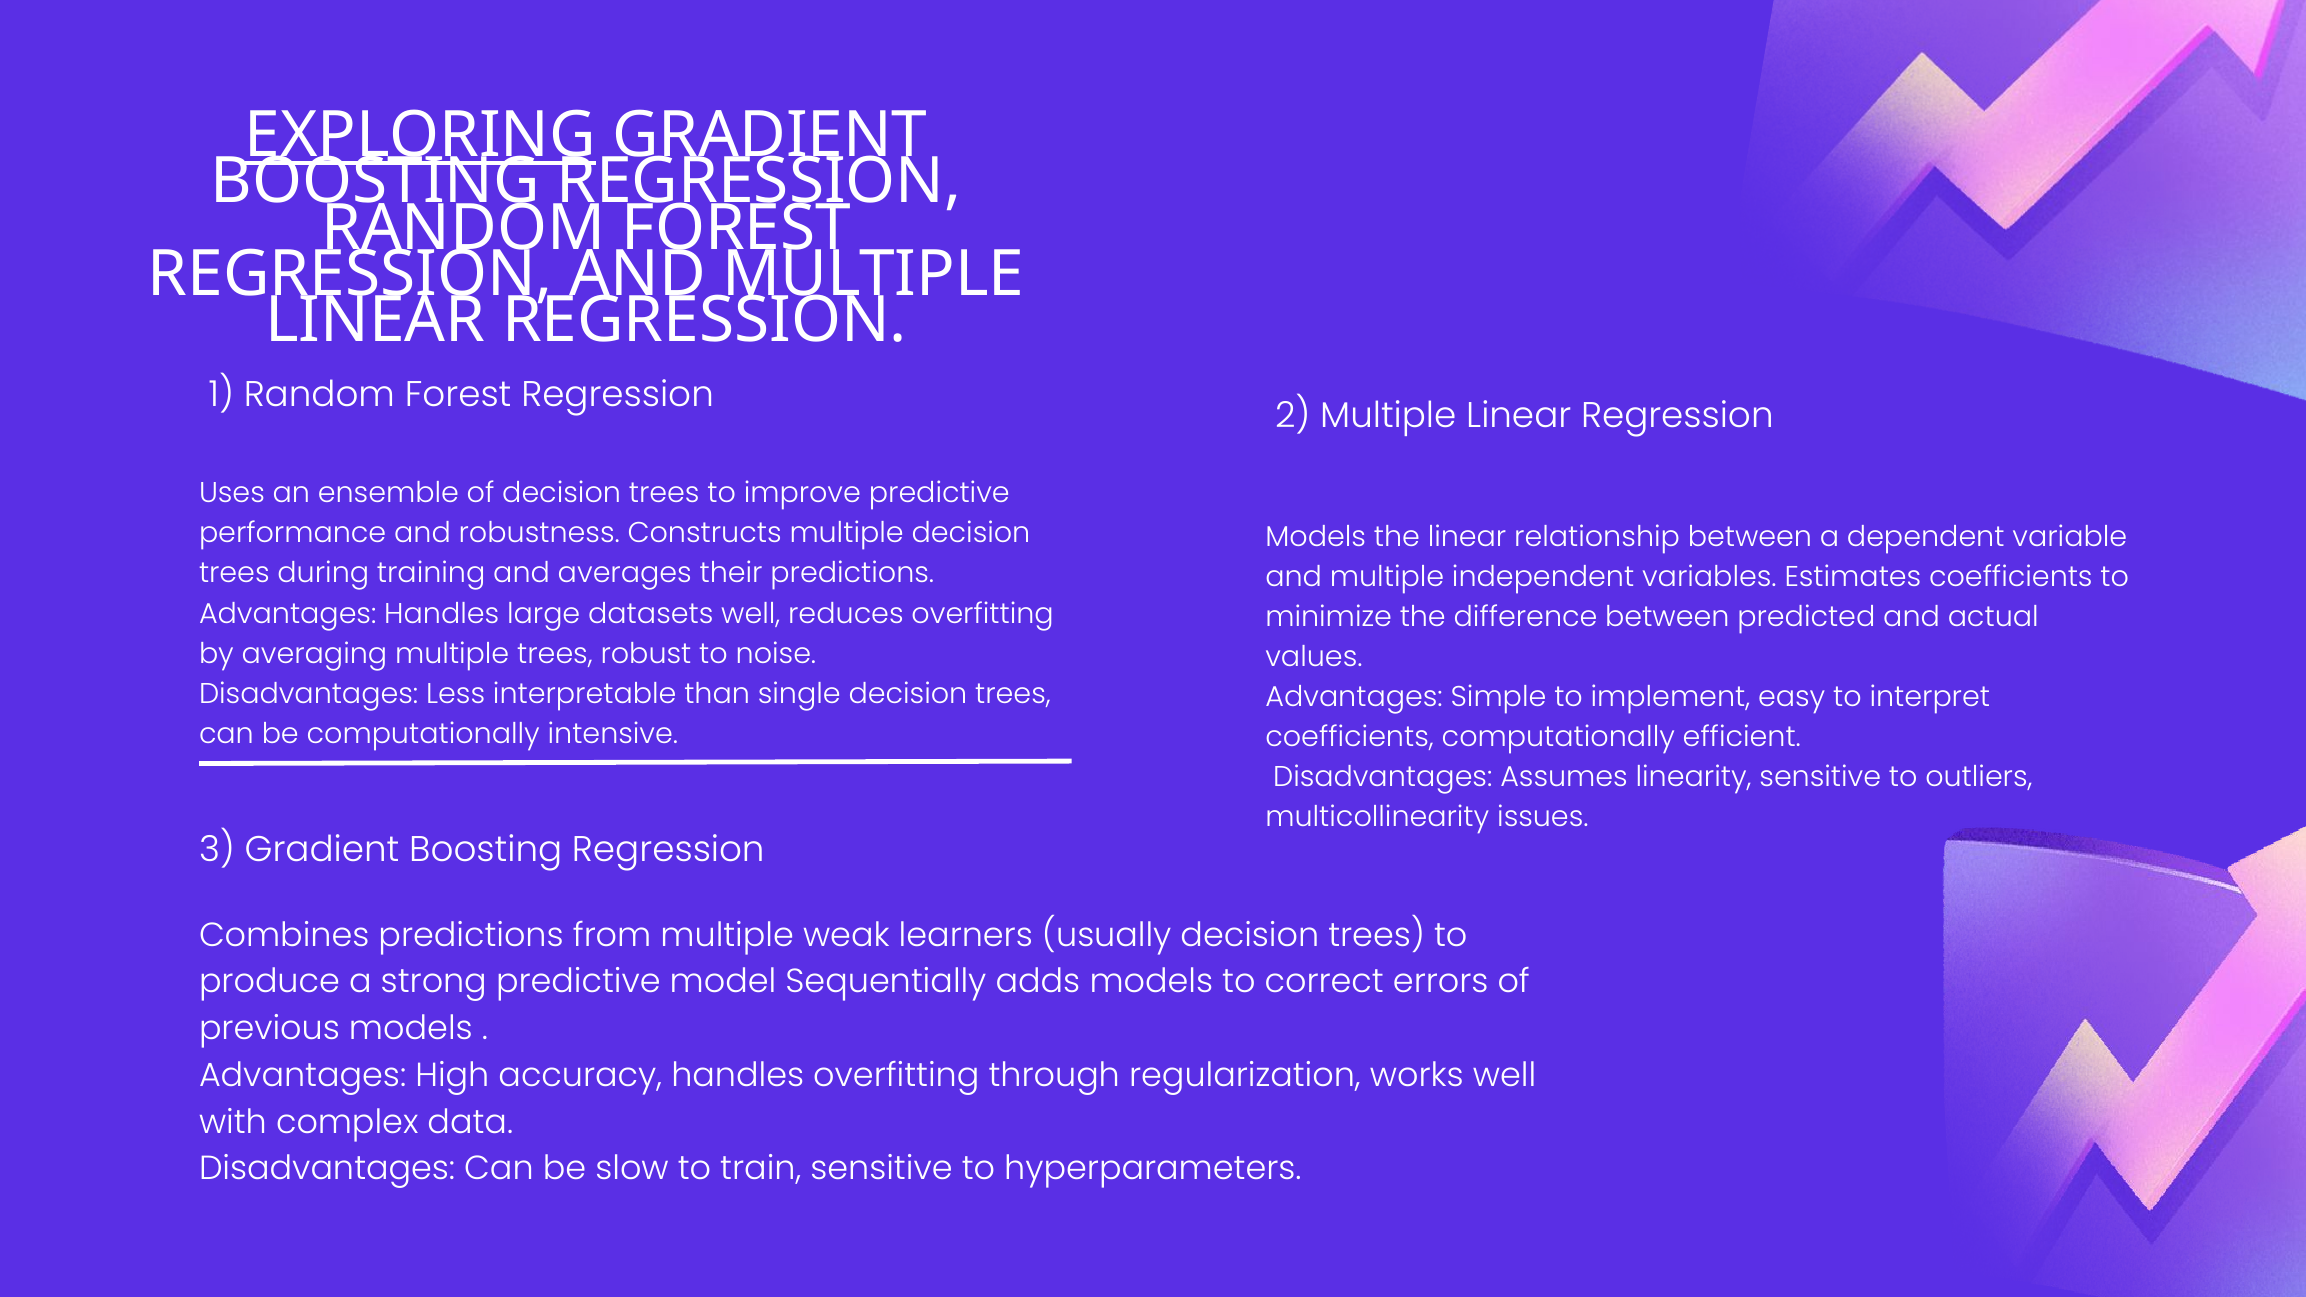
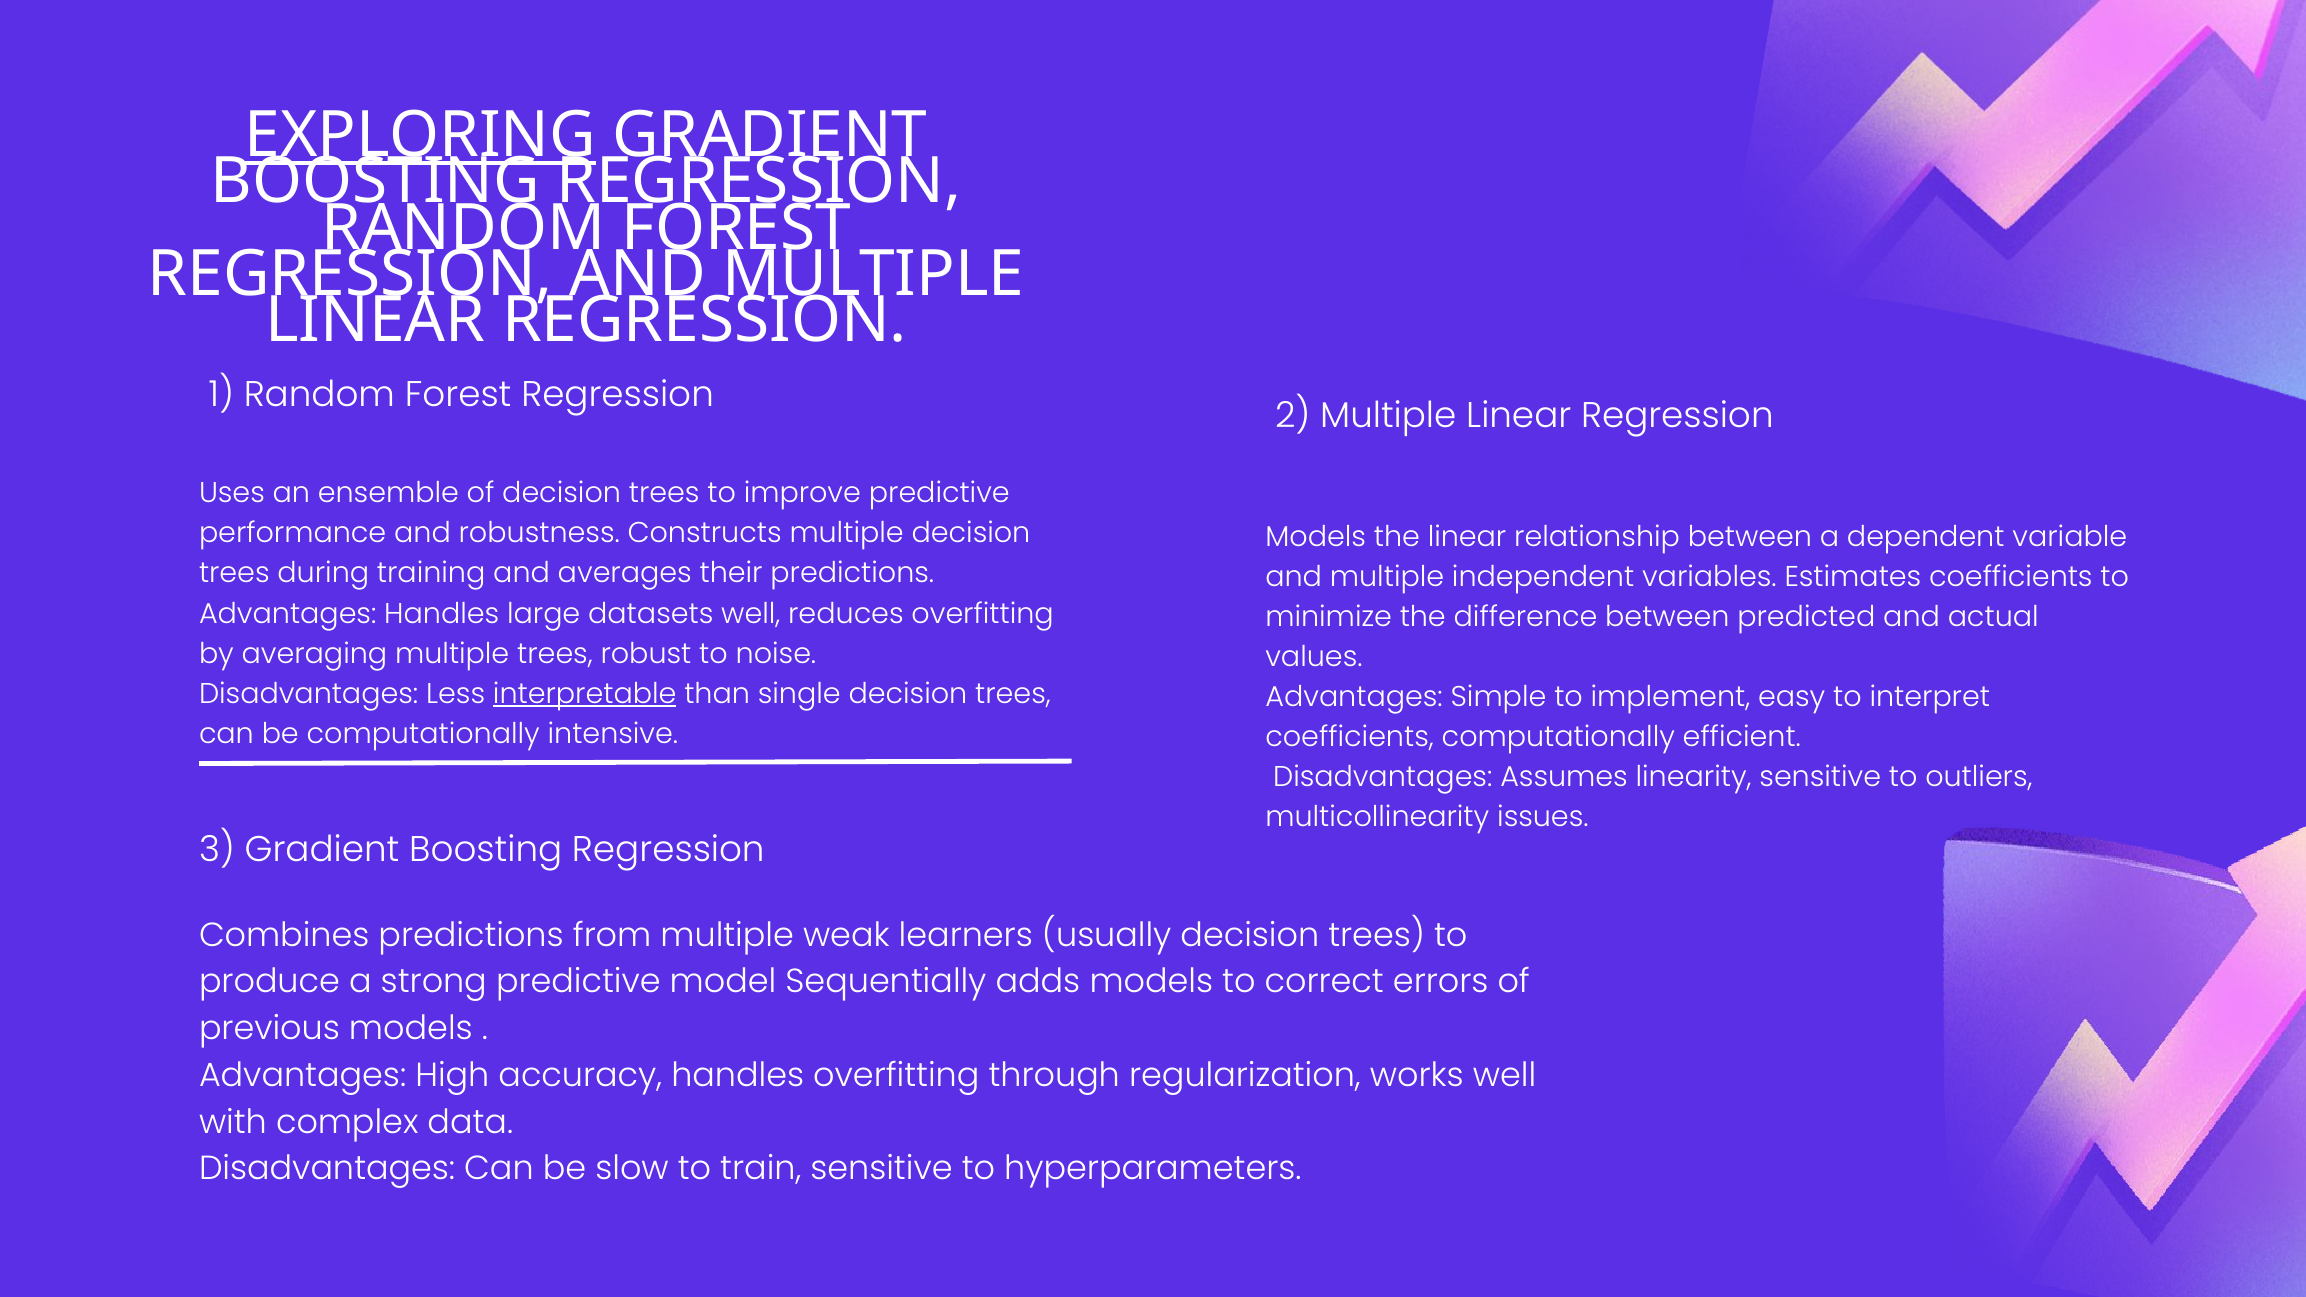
interpretable underline: none -> present
